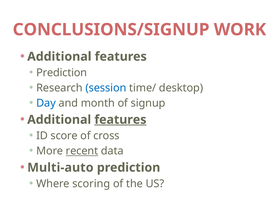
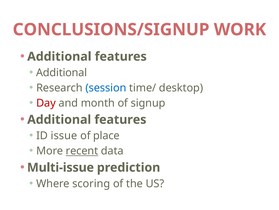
Prediction at (62, 72): Prediction -> Additional
Day colour: blue -> red
features at (120, 119) underline: present -> none
score: score -> issue
cross: cross -> place
Multi-auto: Multi-auto -> Multi-issue
